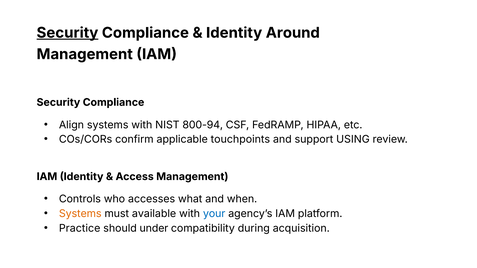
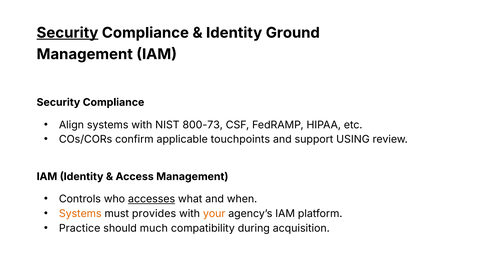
Around: Around -> Ground
800-94: 800-94 -> 800-73
accesses underline: none -> present
available: available -> provides
your colour: blue -> orange
under: under -> much
